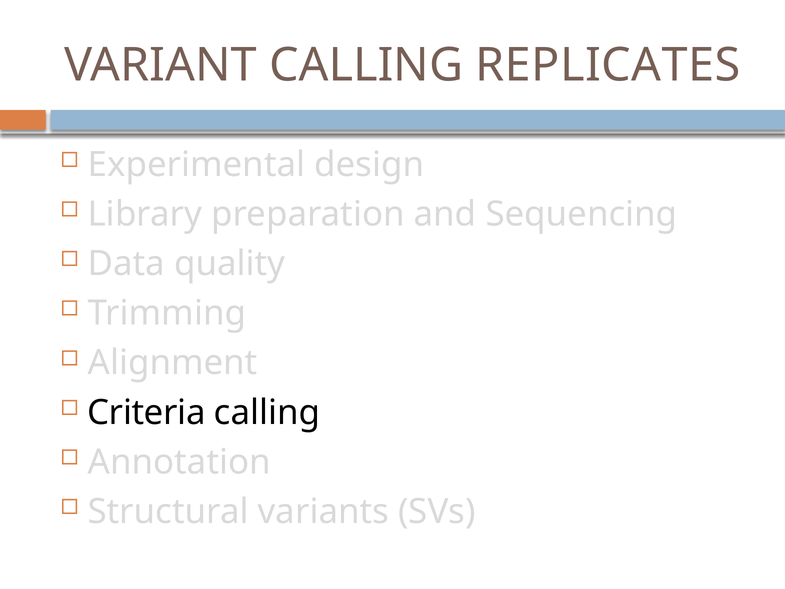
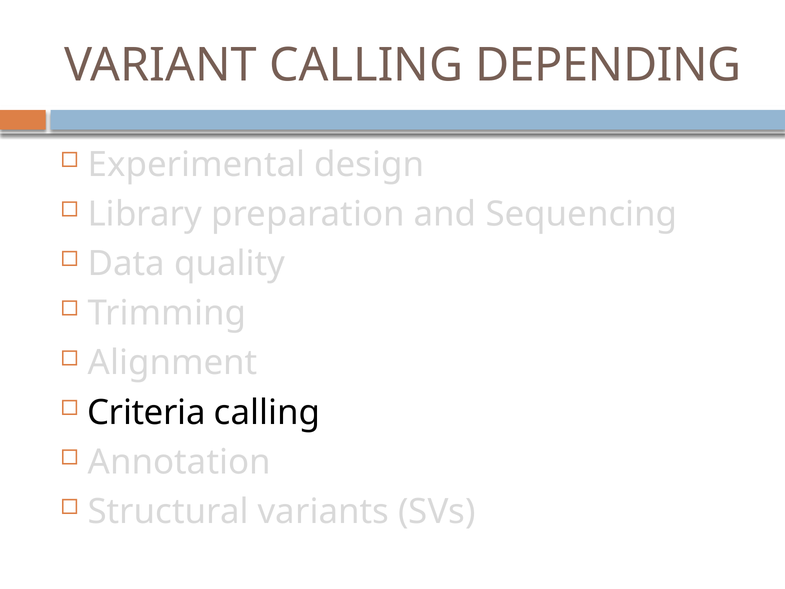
REPLICATES: REPLICATES -> DEPENDING
